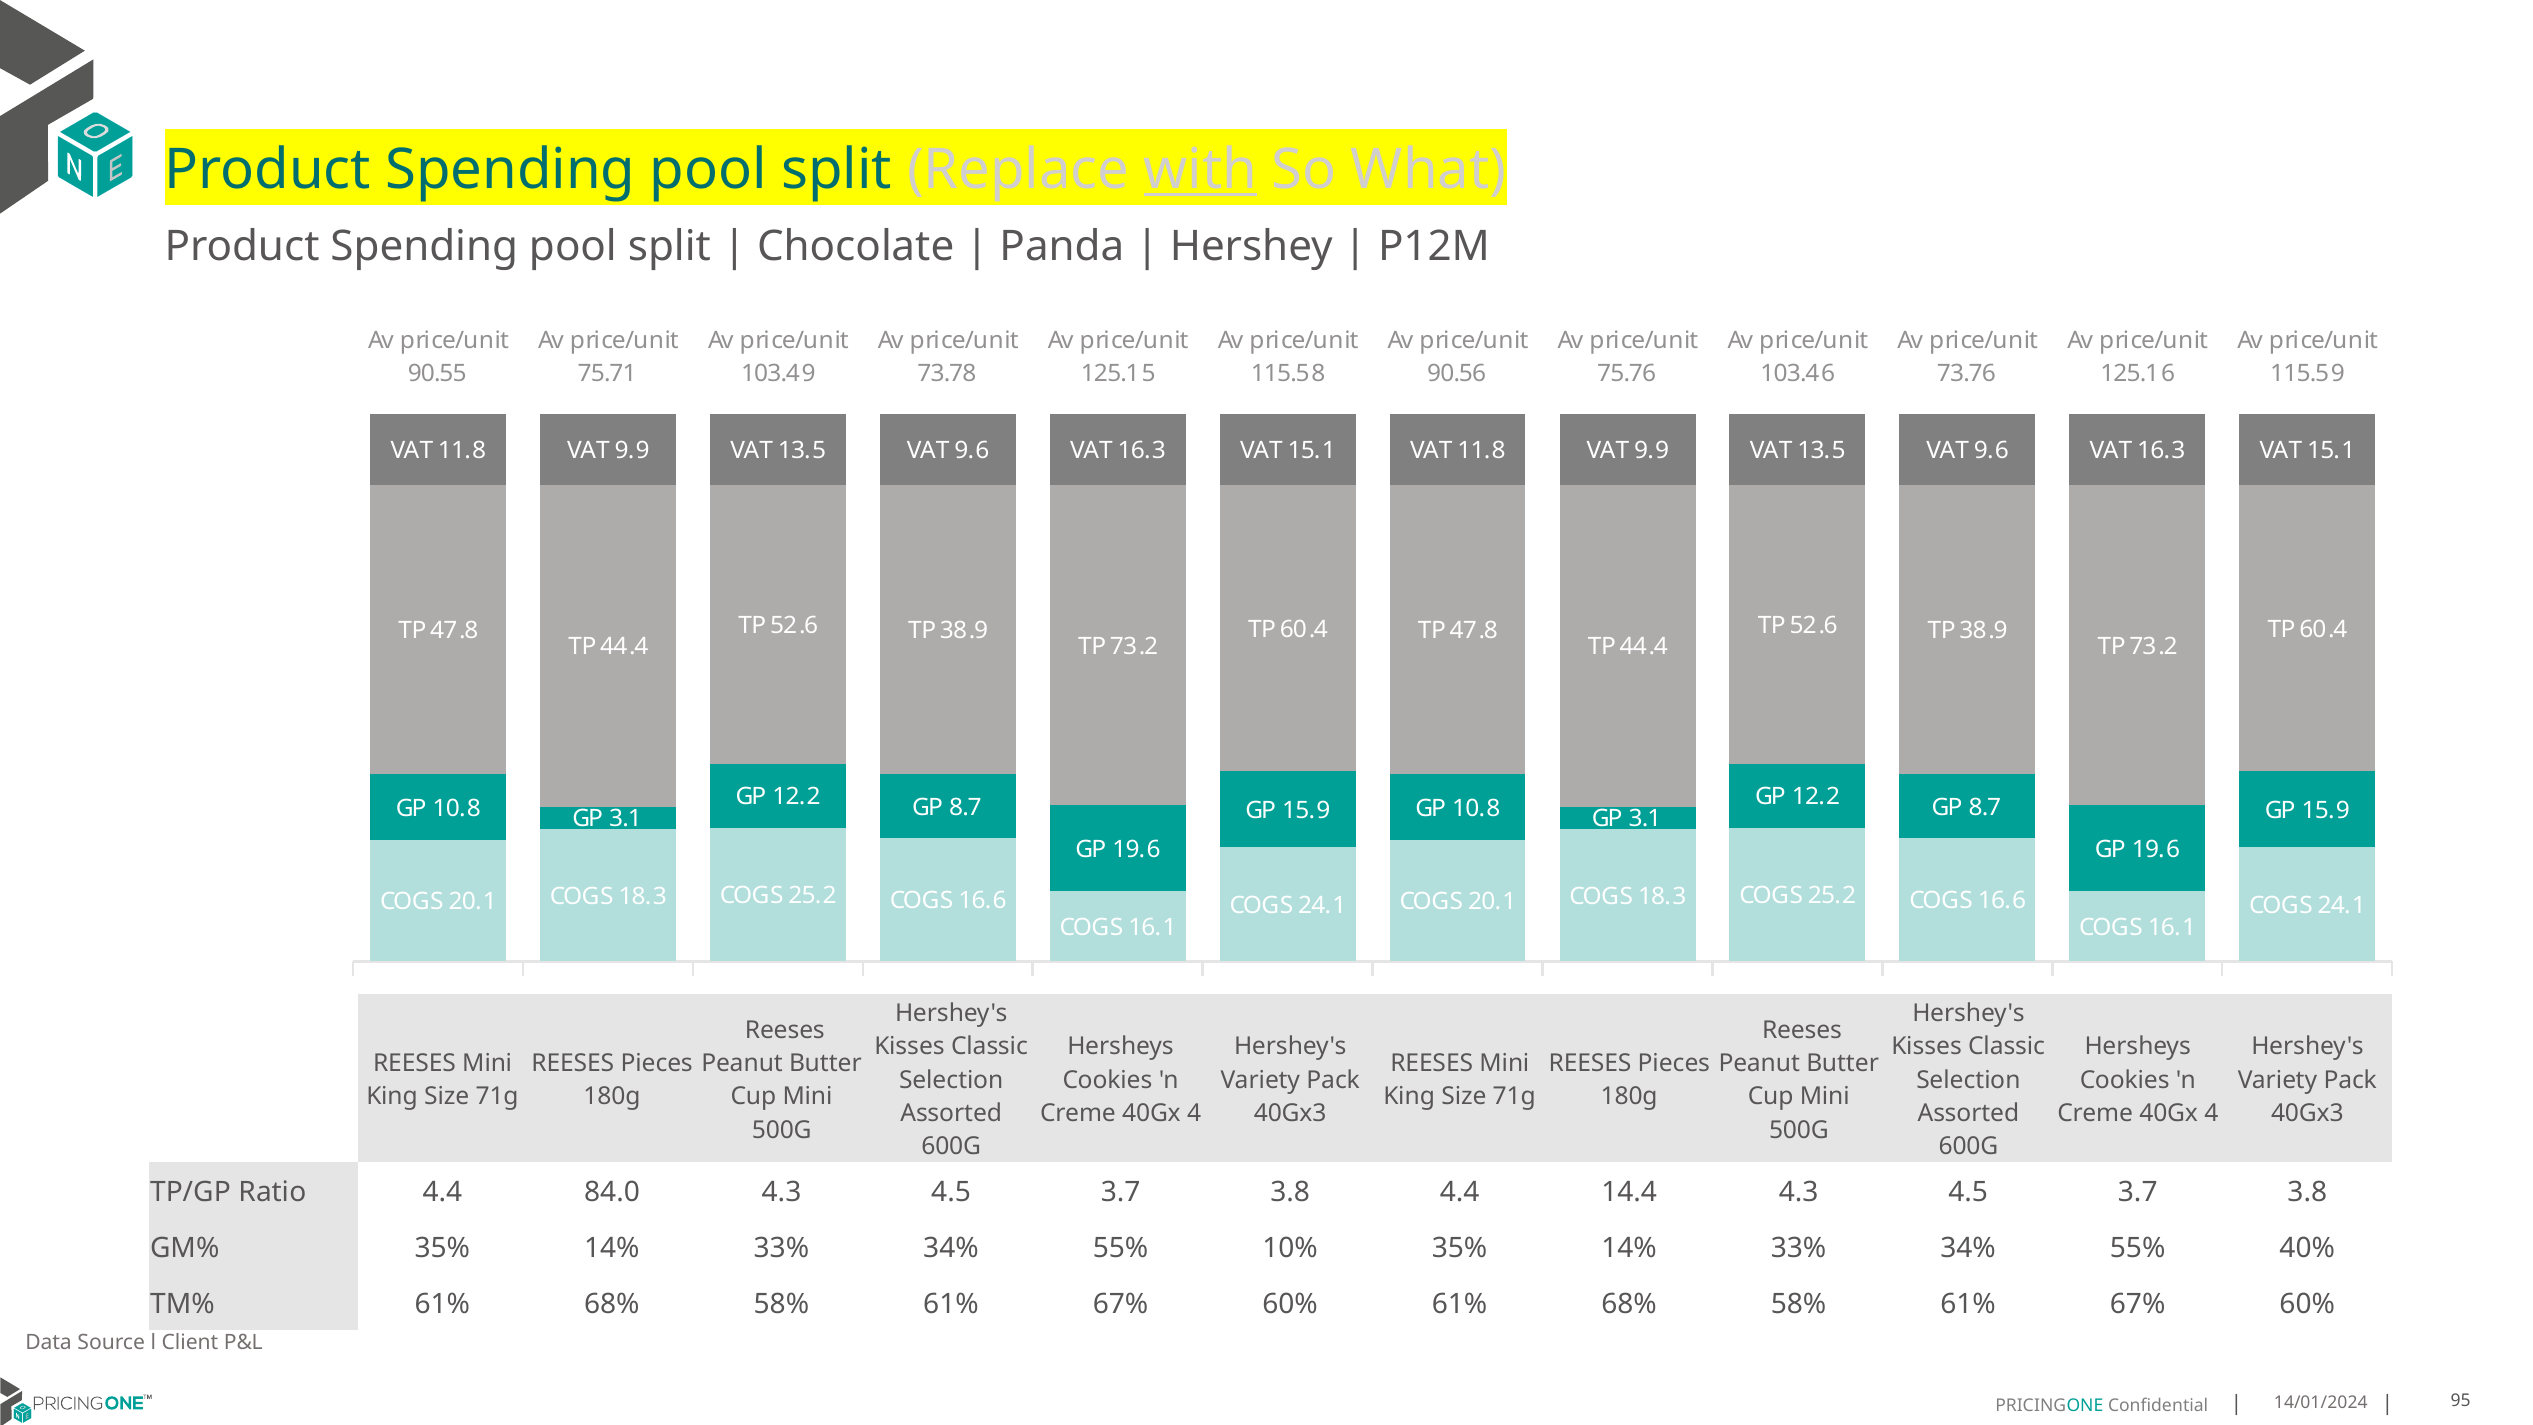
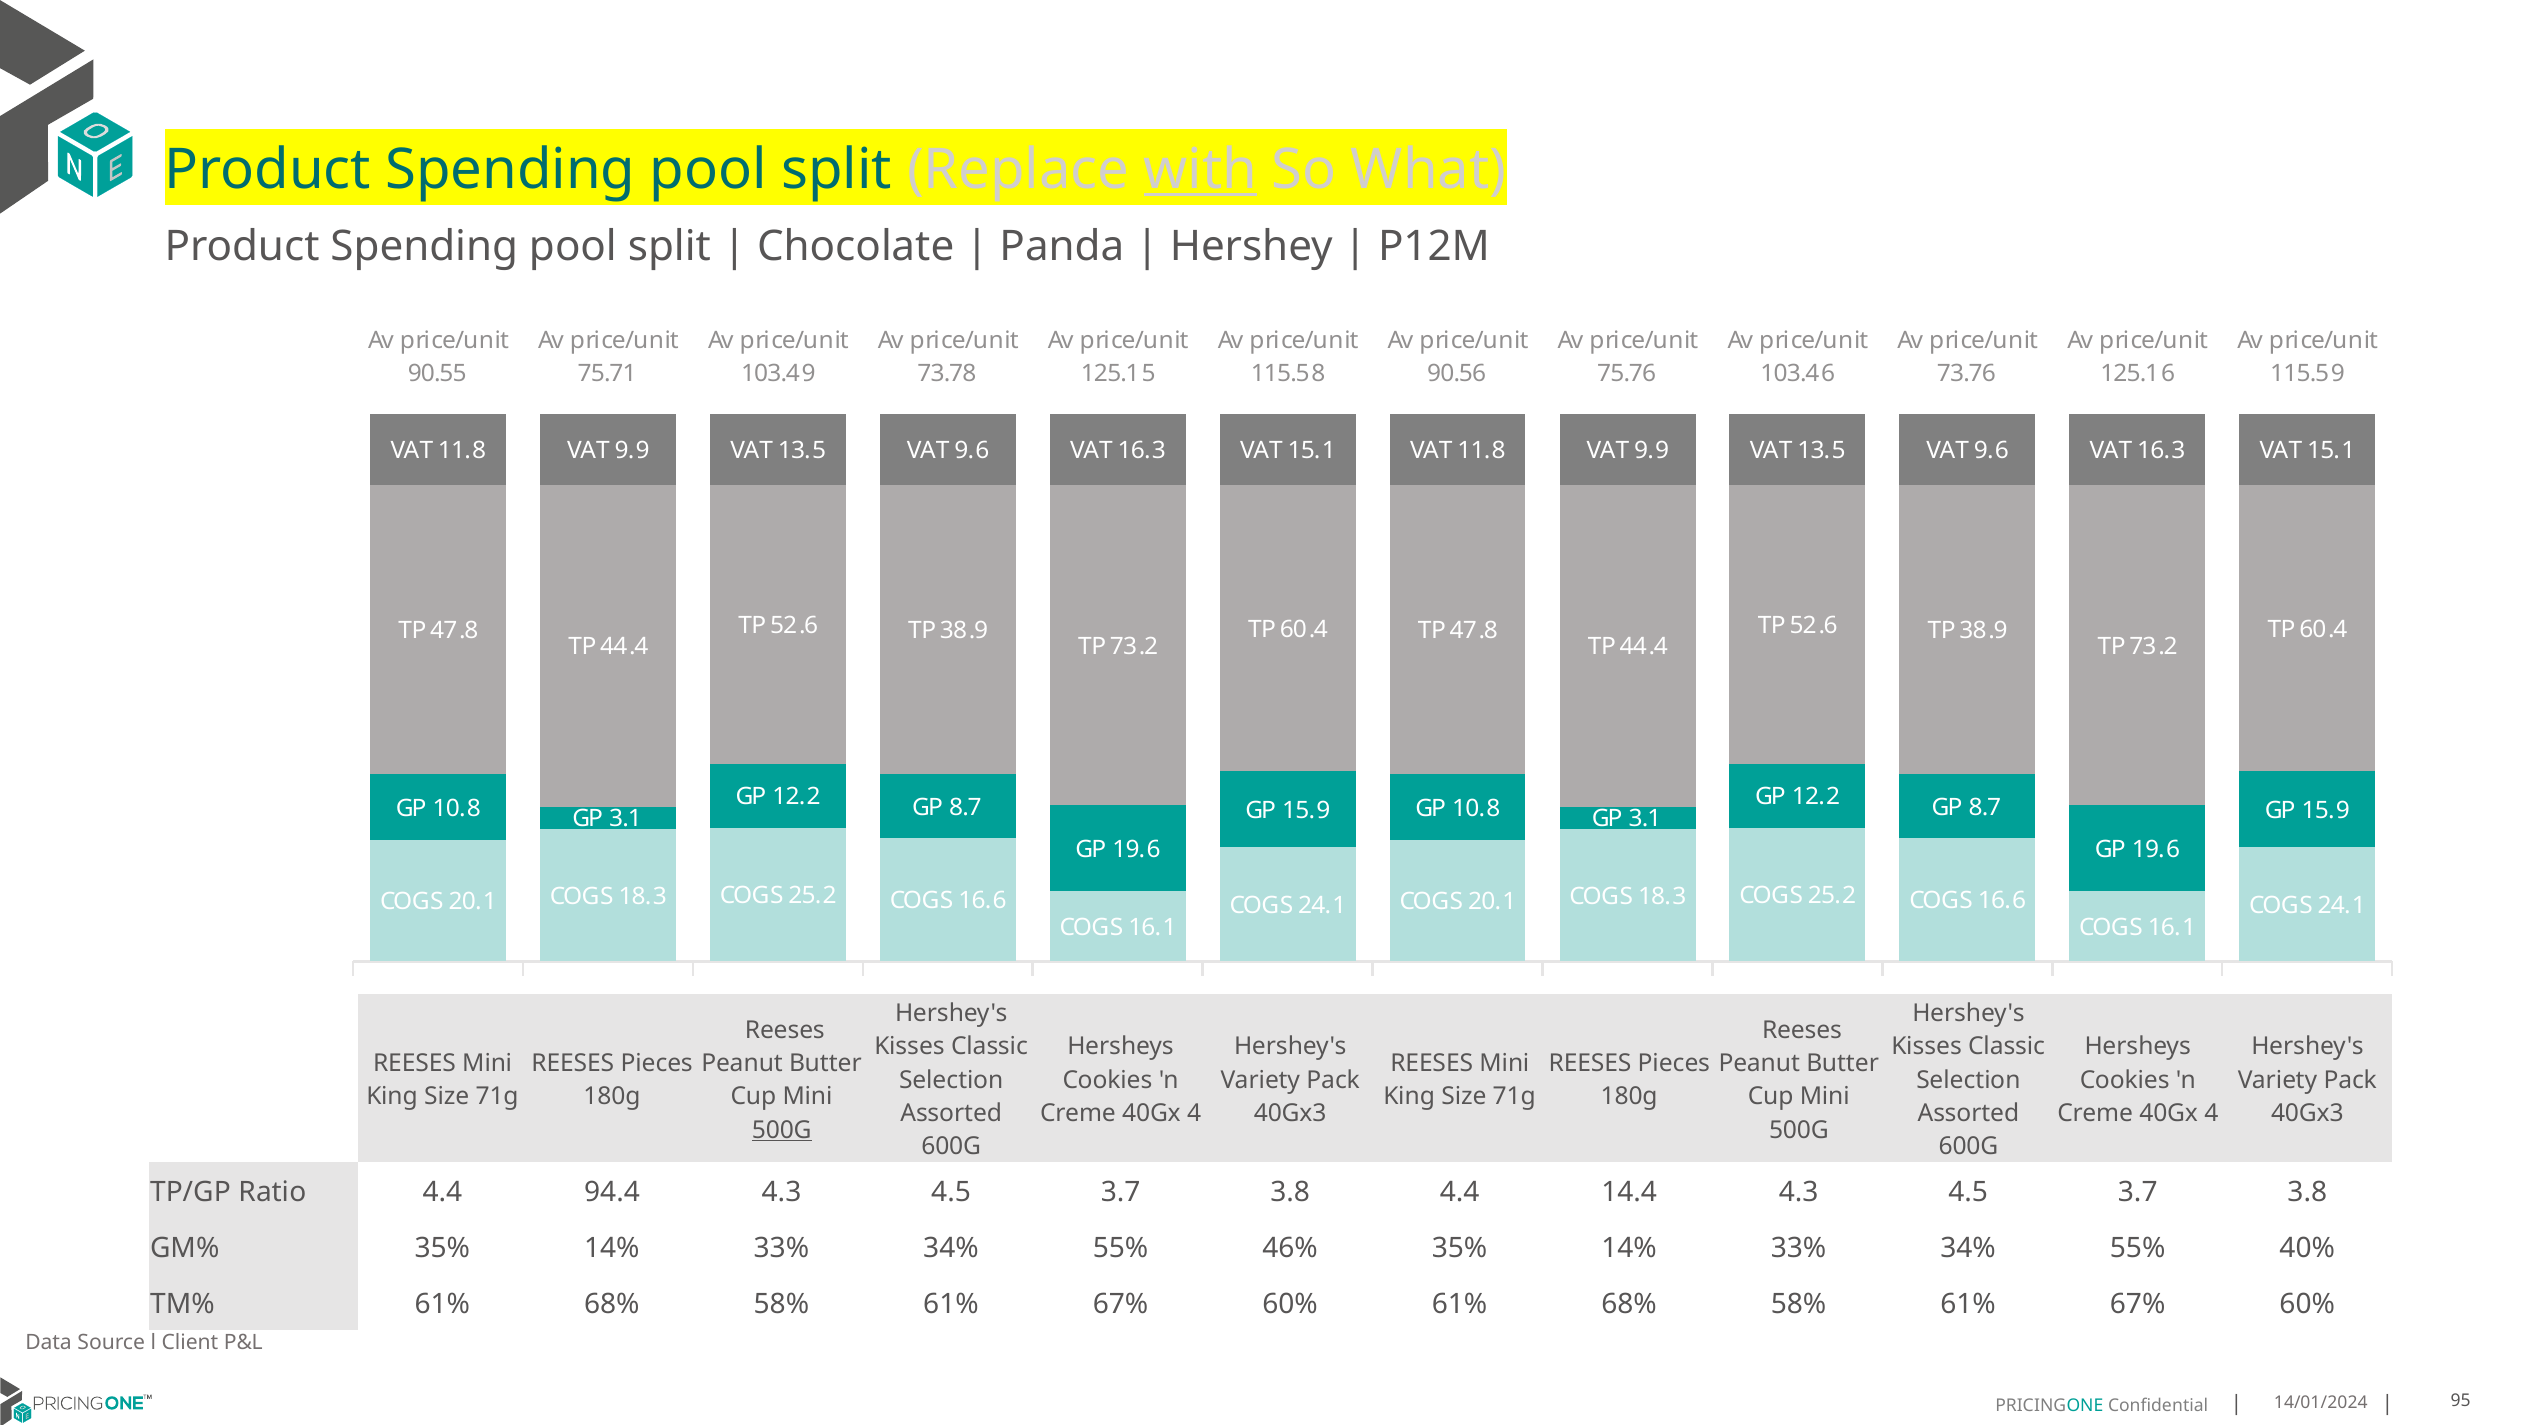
500G at (782, 1130) underline: none -> present
84.0: 84.0 -> 94.4
10%: 10% -> 46%
